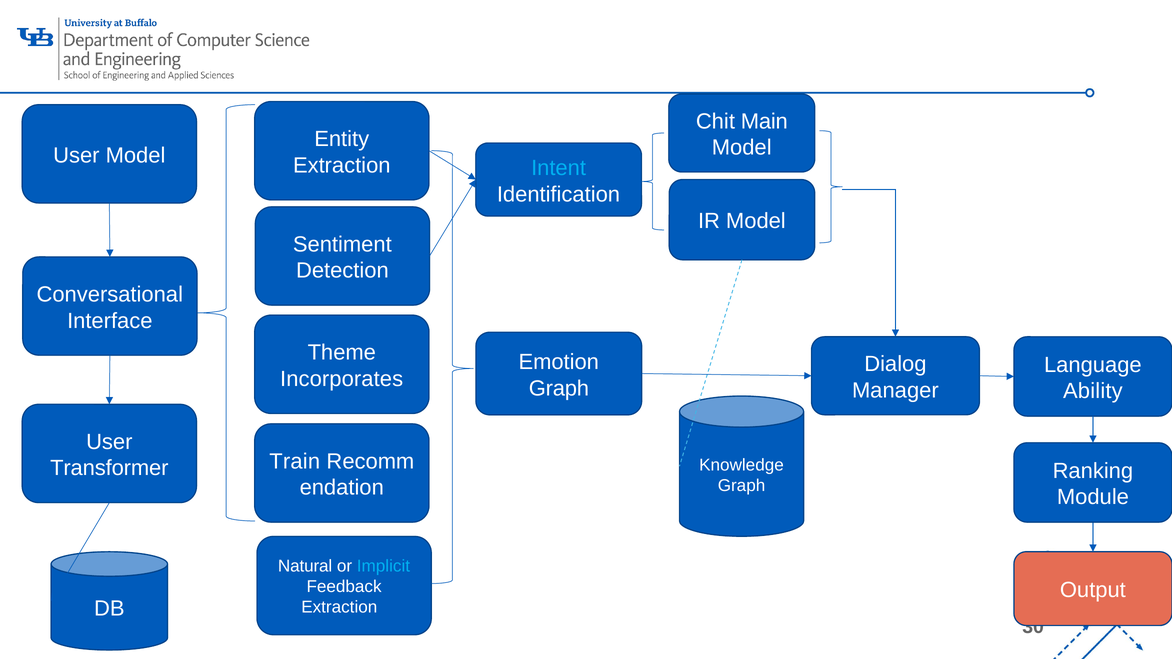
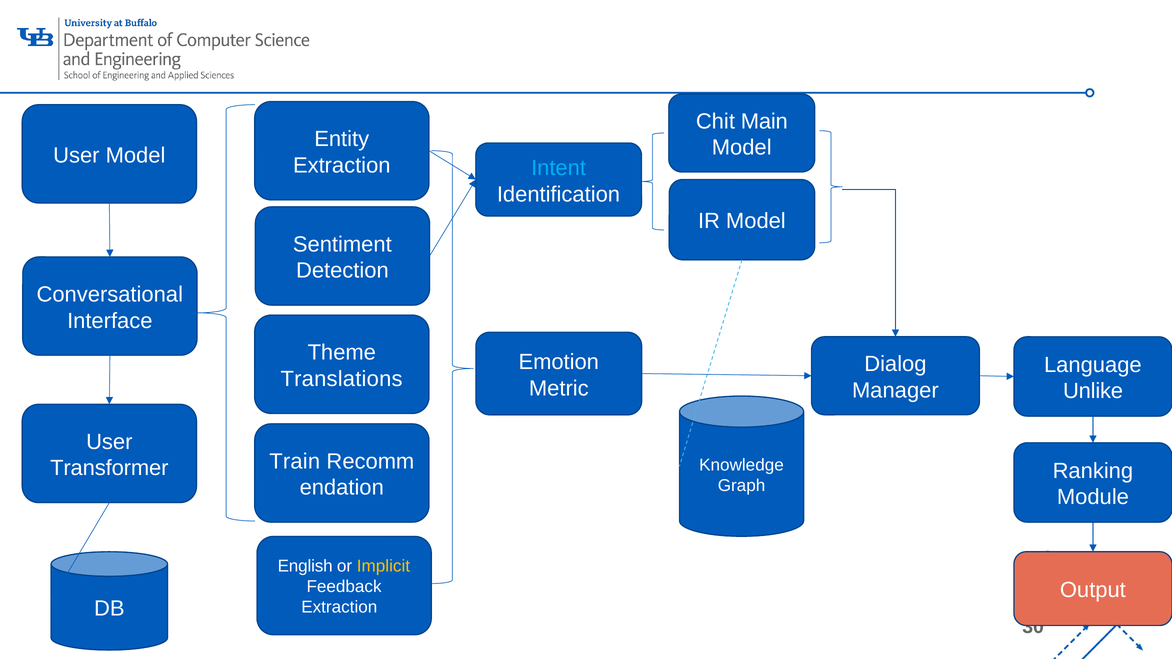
Incorporates: Incorporates -> Translations
Graph at (559, 388): Graph -> Metric
Ability: Ability -> Unlike
Natural: Natural -> English
Implicit colour: light blue -> yellow
